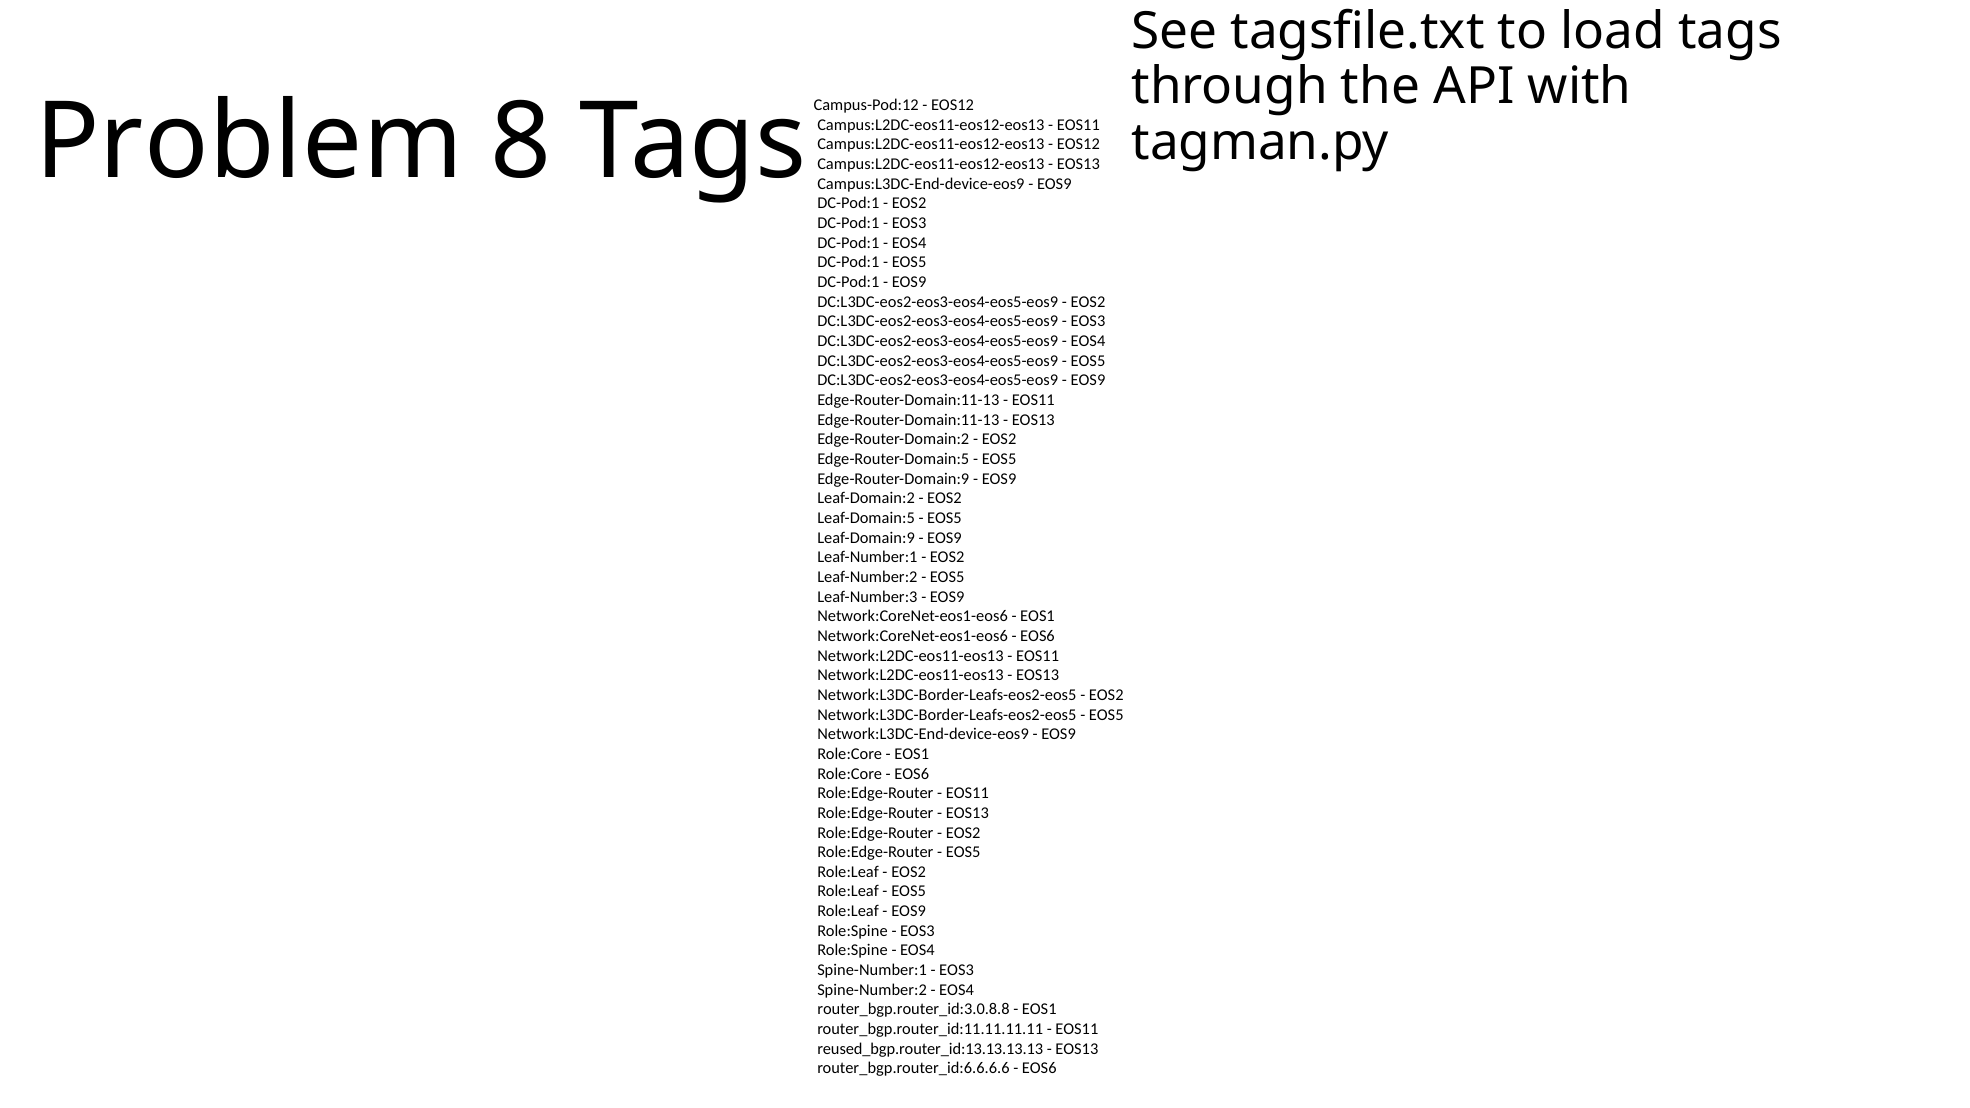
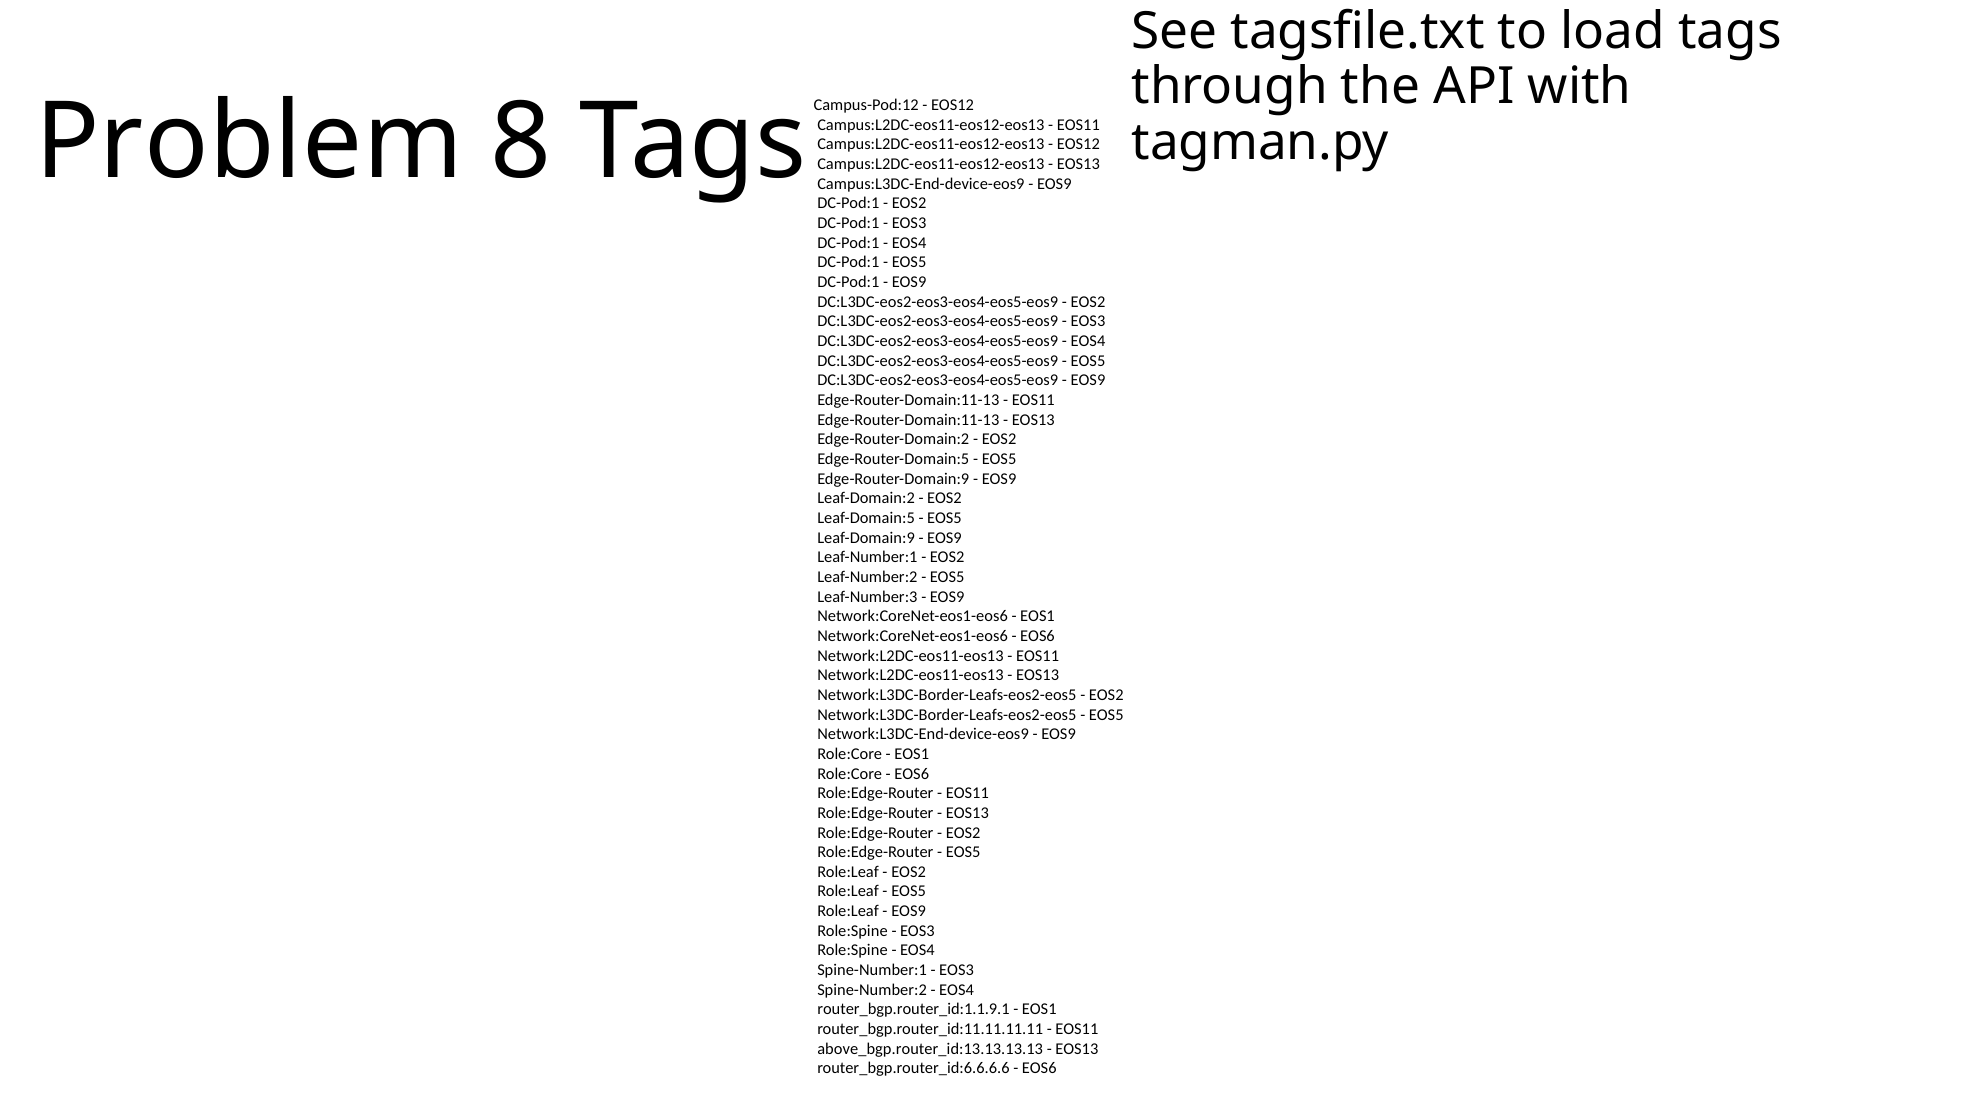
router_bgp.router_id:3.0.8.8: router_bgp.router_id:3.0.8.8 -> router_bgp.router_id:1.1.9.1
reused_bgp.router_id:13.13.13.13: reused_bgp.router_id:13.13.13.13 -> above_bgp.router_id:13.13.13.13
